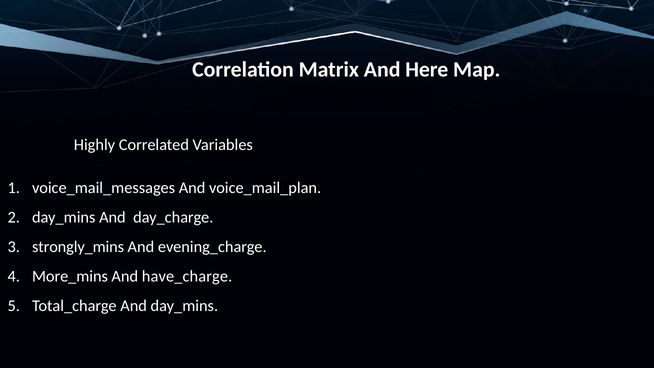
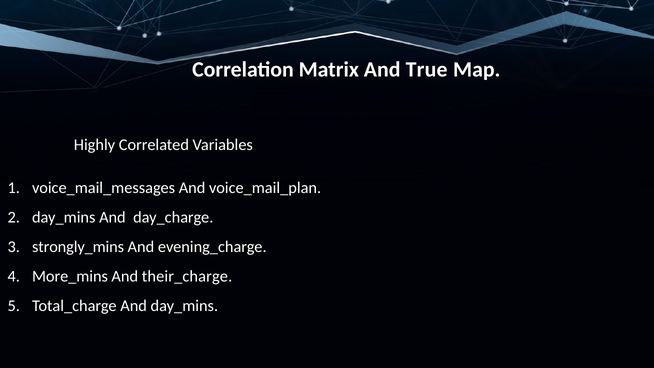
Here: Here -> True
have_charge: have_charge -> their_charge
